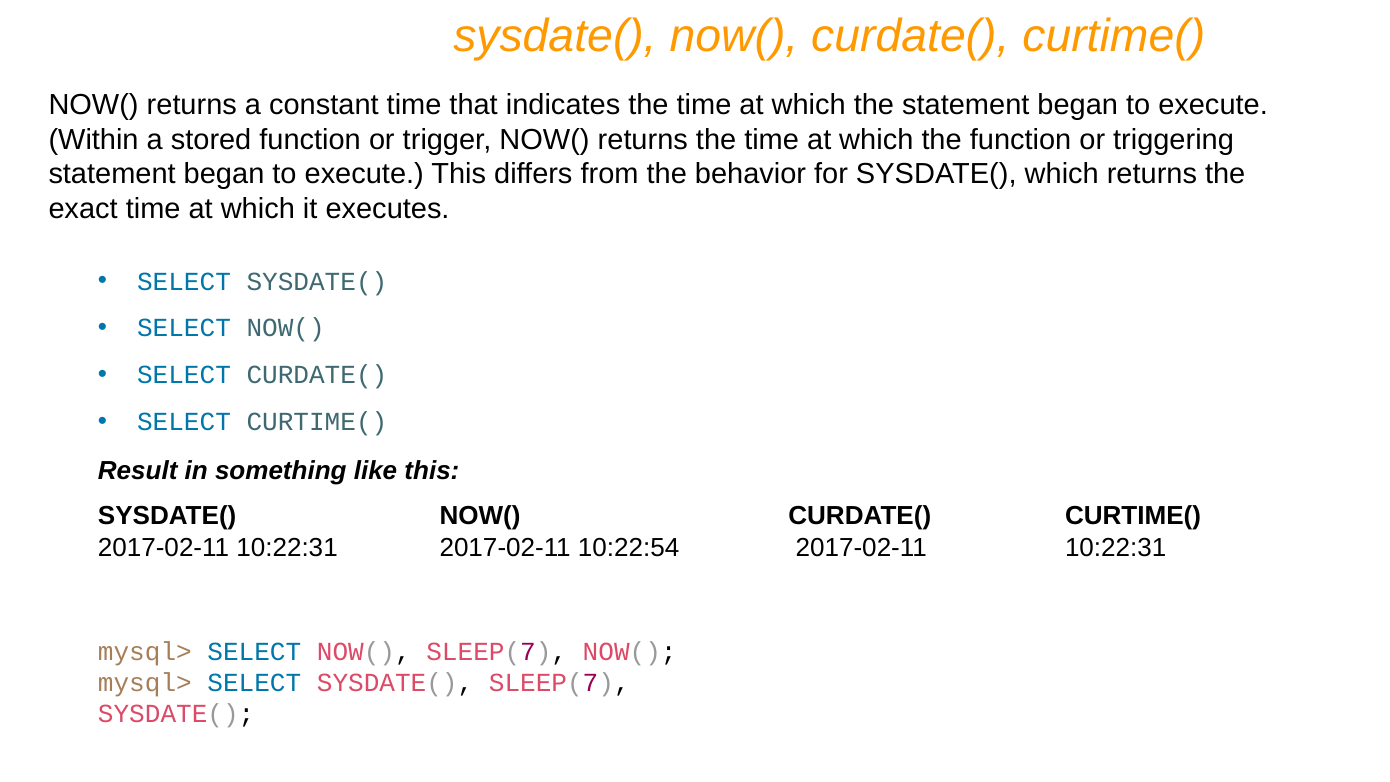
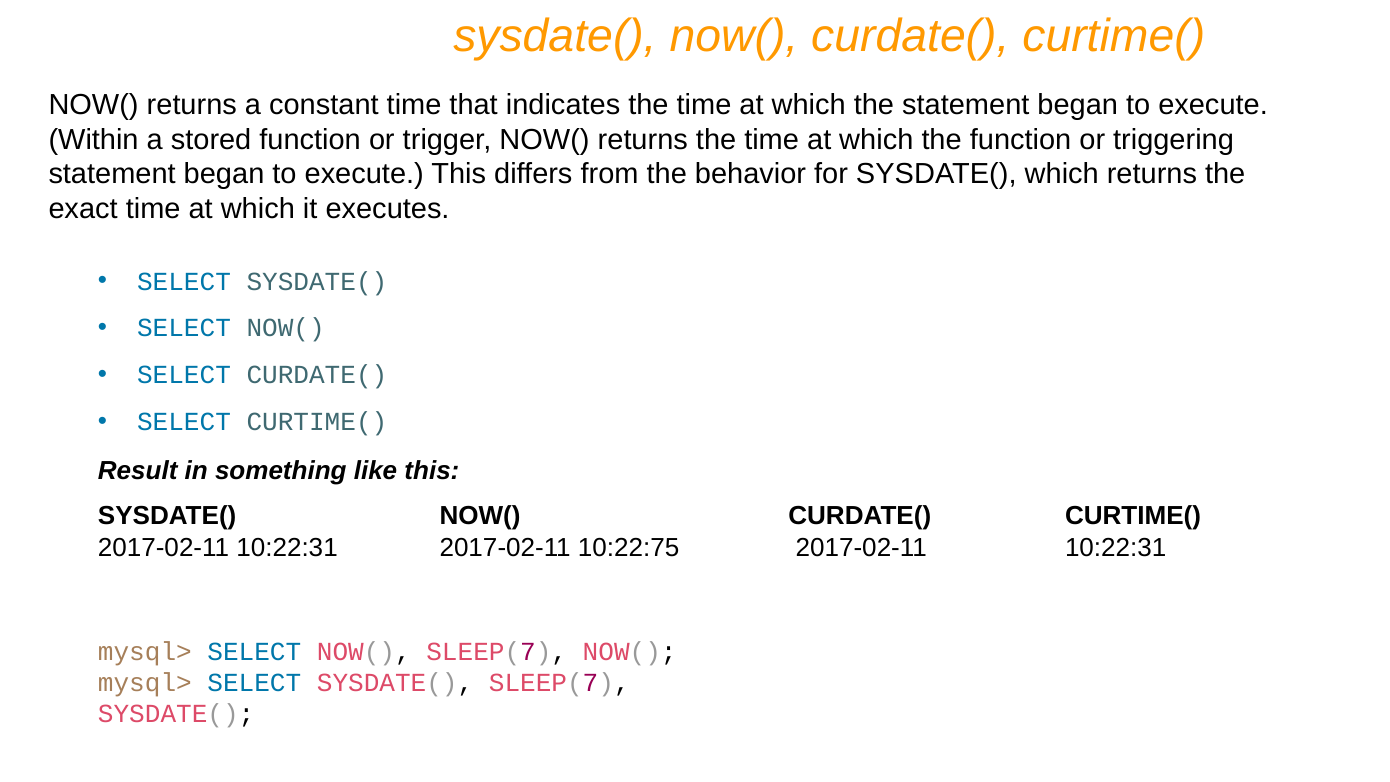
10:22:54: 10:22:54 -> 10:22:75
